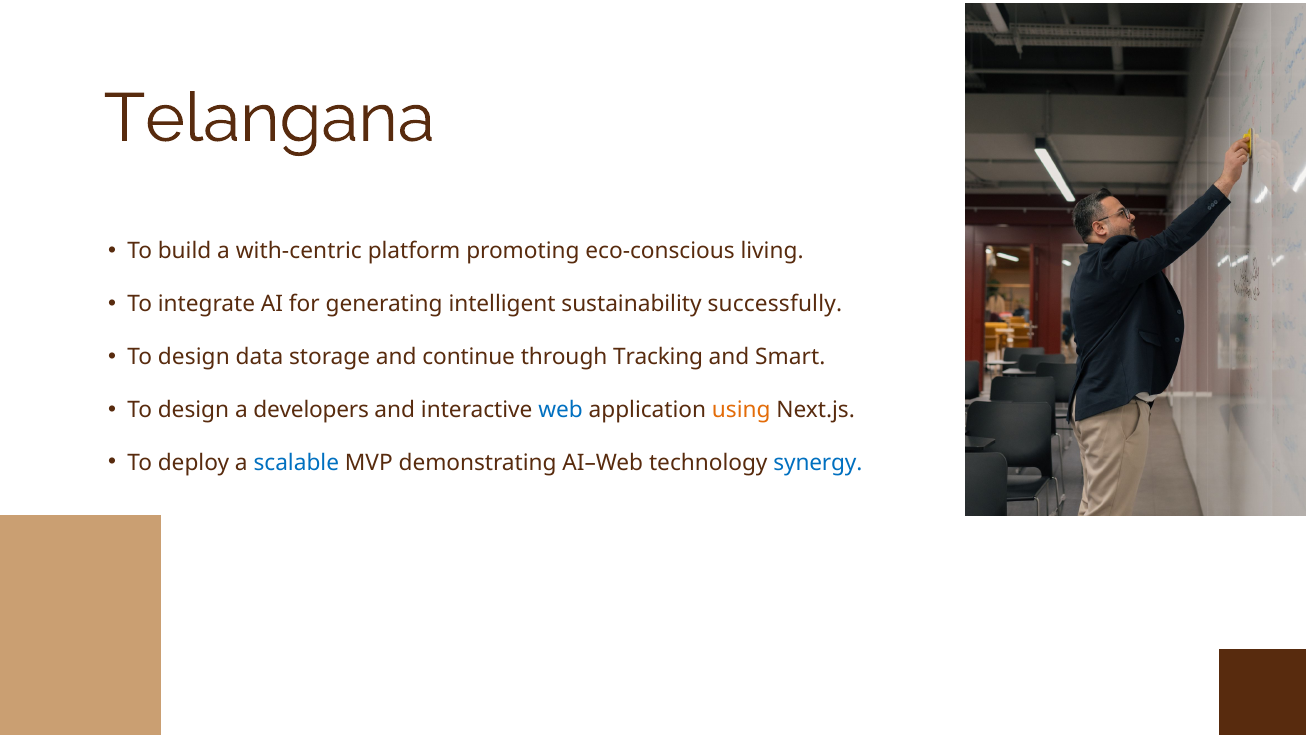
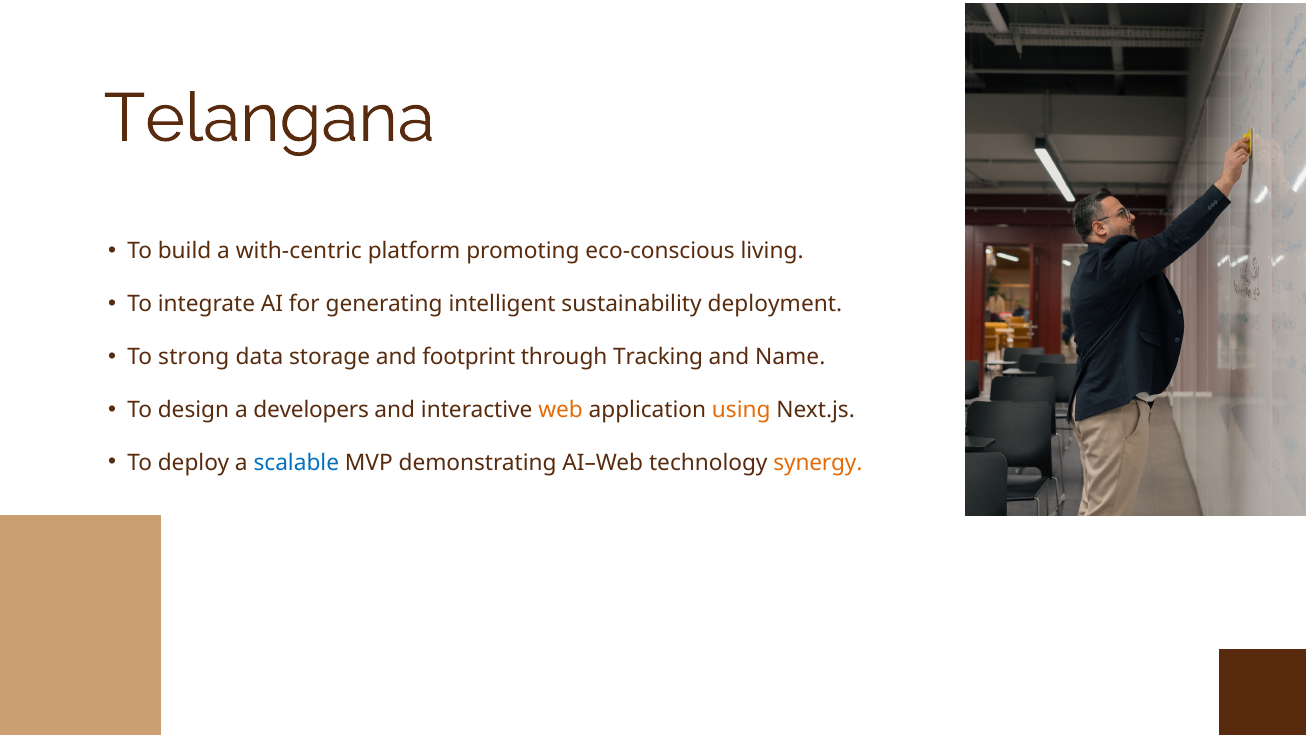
successfully: successfully -> deployment
design at (194, 357): design -> strong
continue: continue -> footprint
Smart: Smart -> Name
web colour: blue -> orange
synergy colour: blue -> orange
